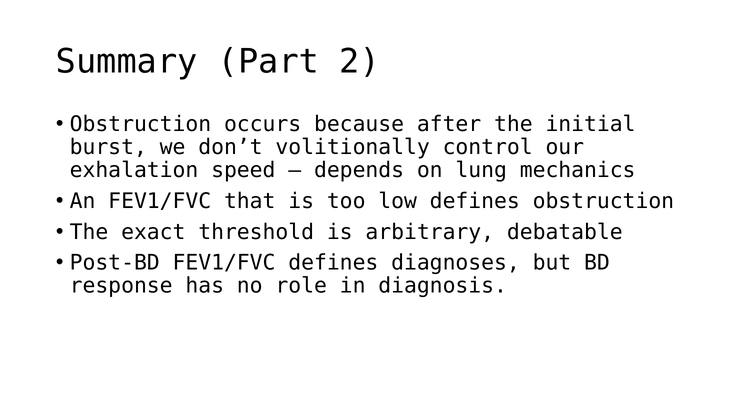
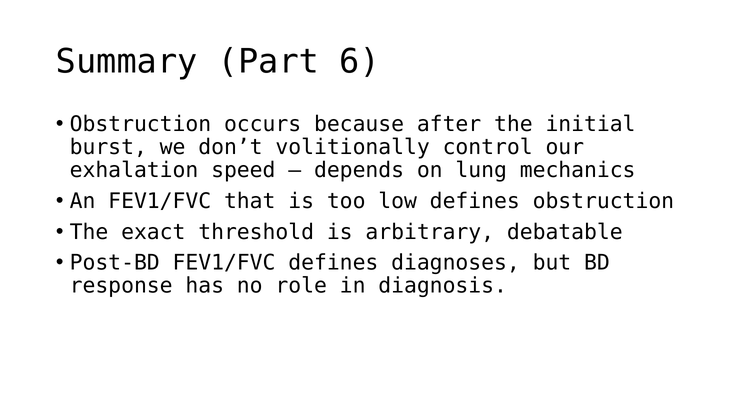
2: 2 -> 6
